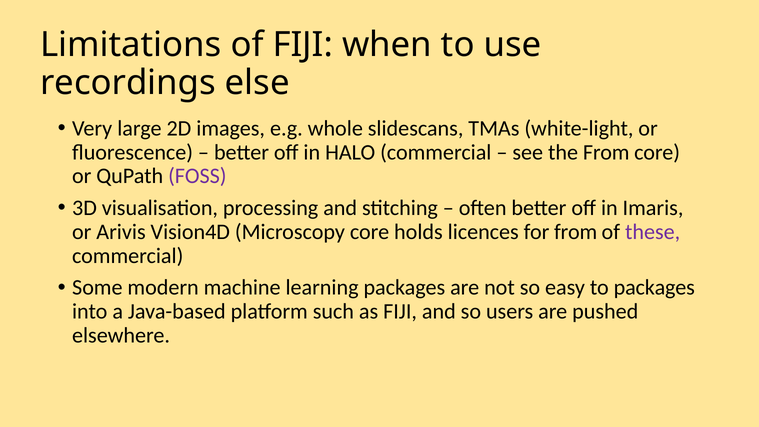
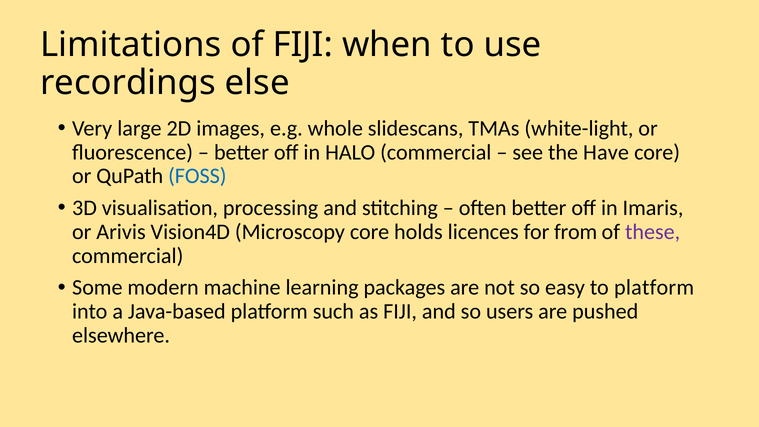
the From: From -> Have
FOSS colour: purple -> blue
to packages: packages -> platform
